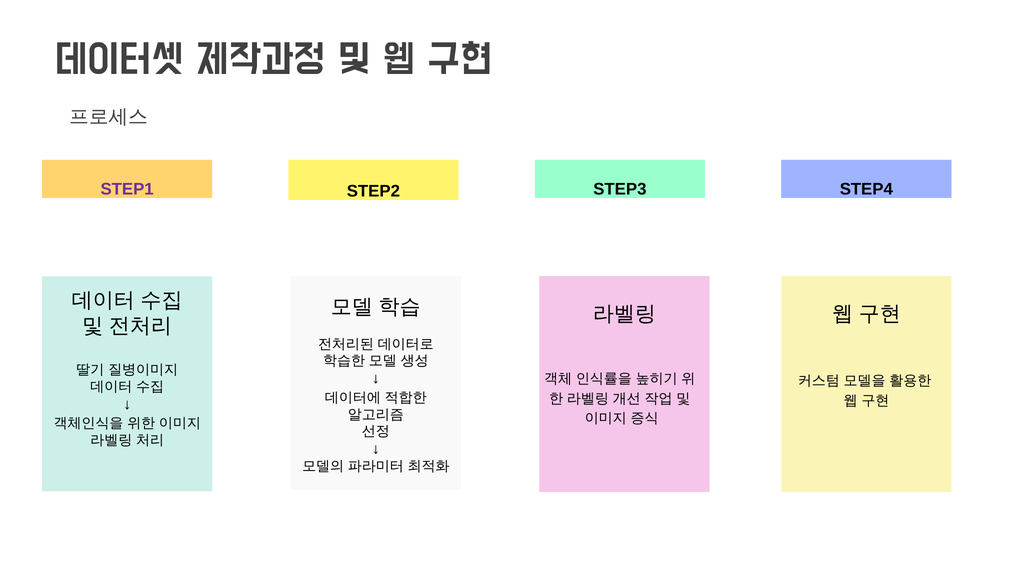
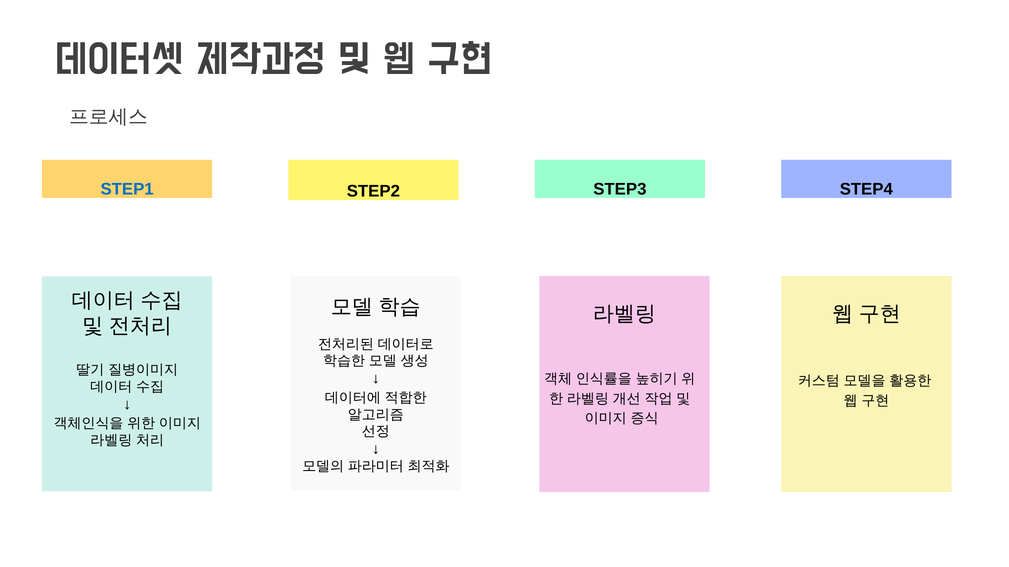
STEP1 colour: purple -> blue
